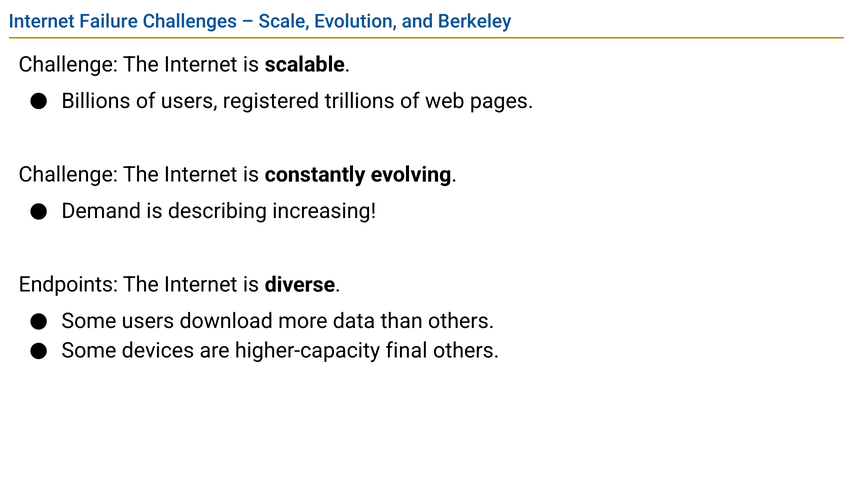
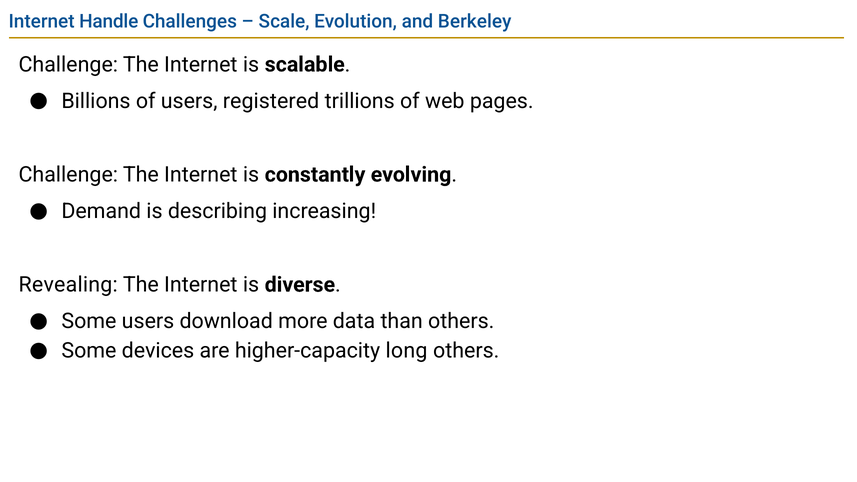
Failure: Failure -> Handle
Endpoints: Endpoints -> Revealing
final: final -> long
